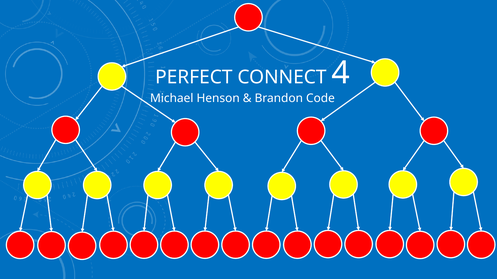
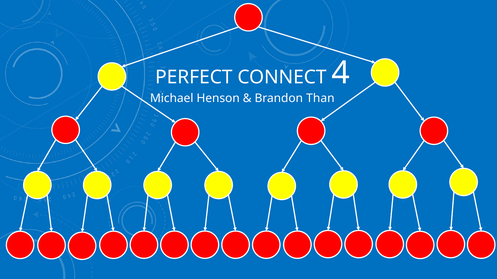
Code: Code -> Than
